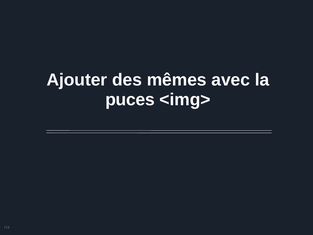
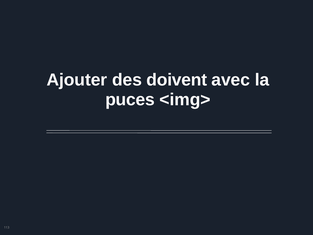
mêmes: mêmes -> doivent
